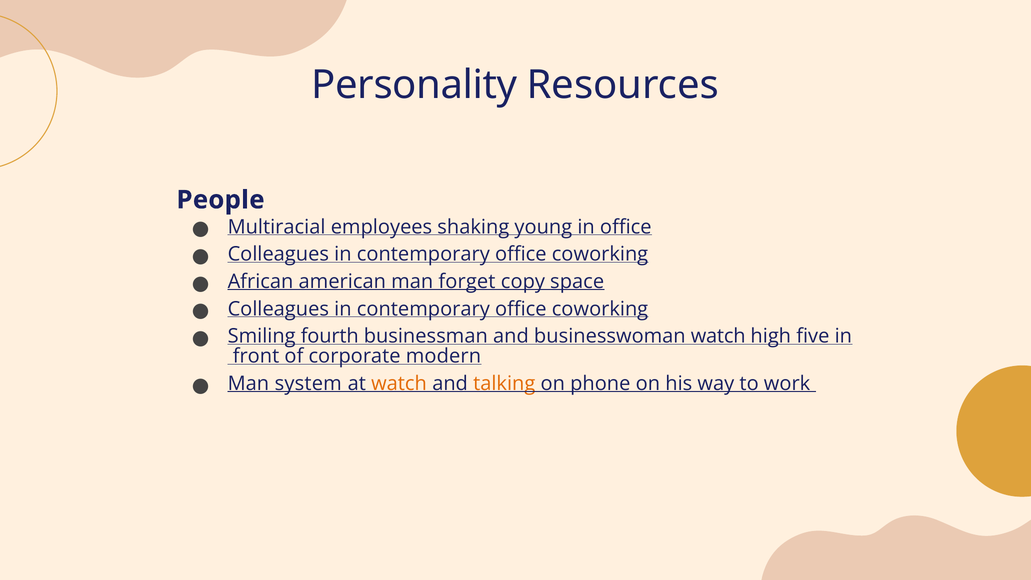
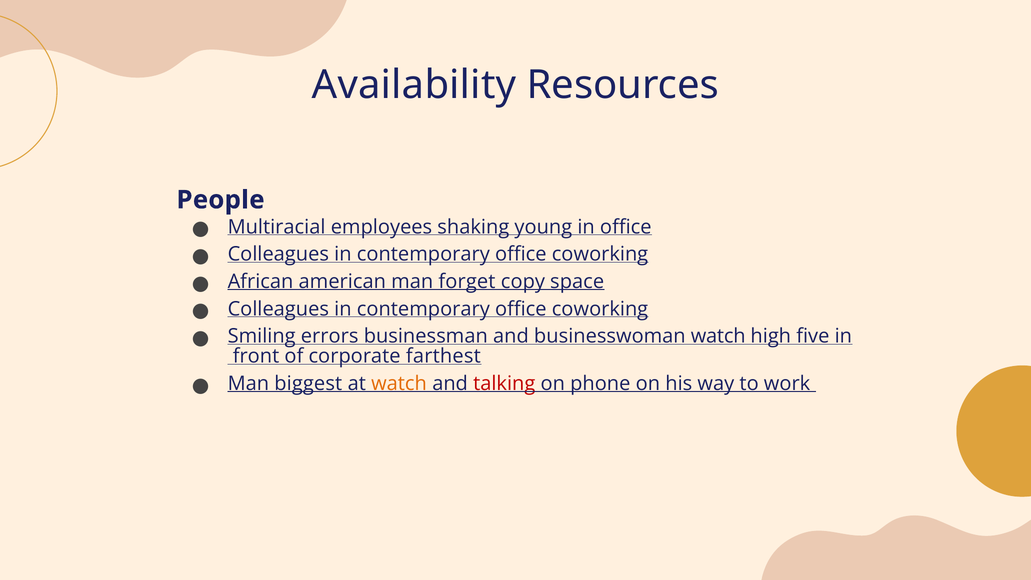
Personality: Personality -> Availability
fourth: fourth -> errors
modern: modern -> farthest
system: system -> biggest
talking colour: orange -> red
